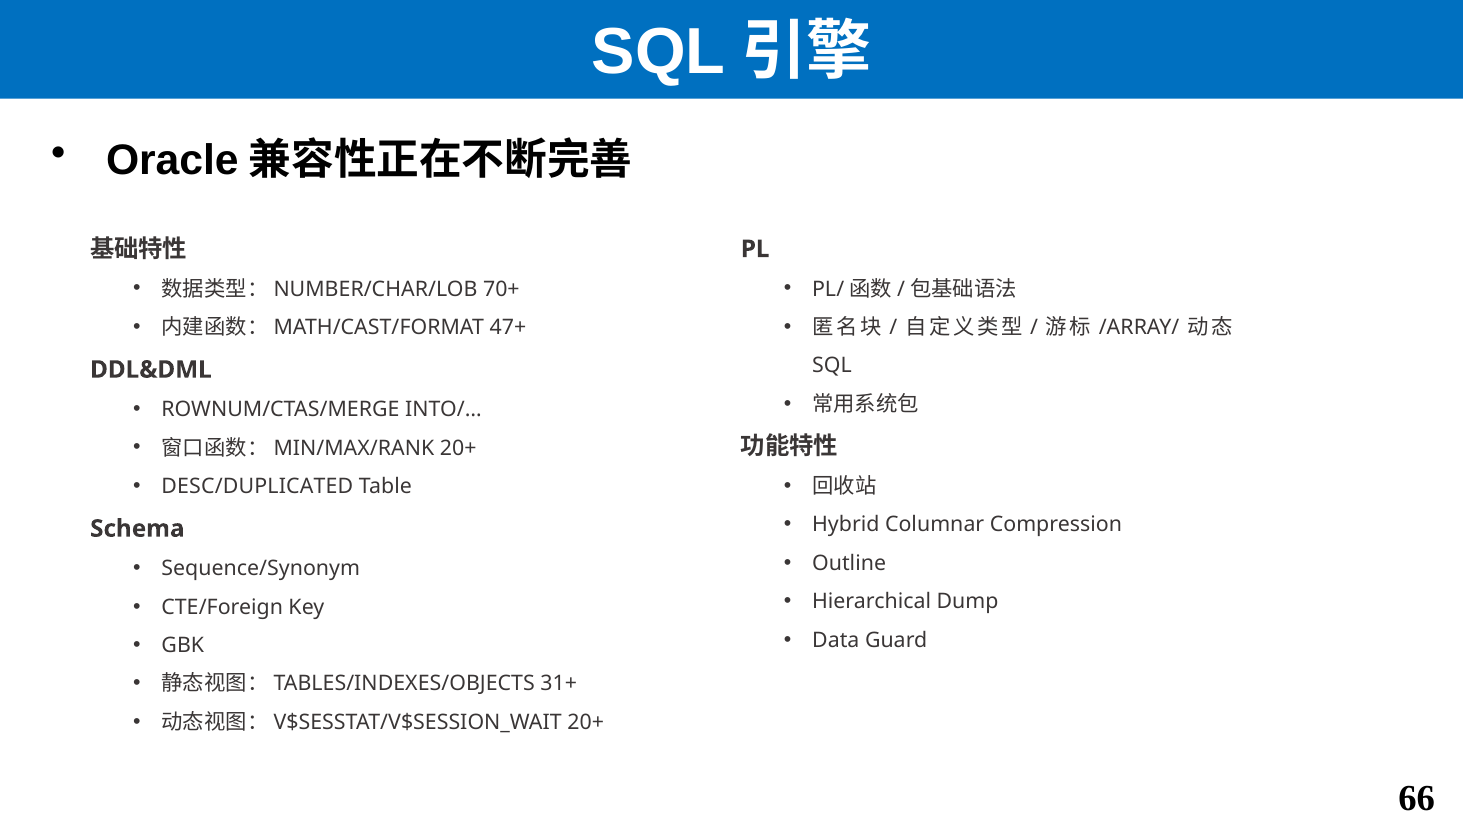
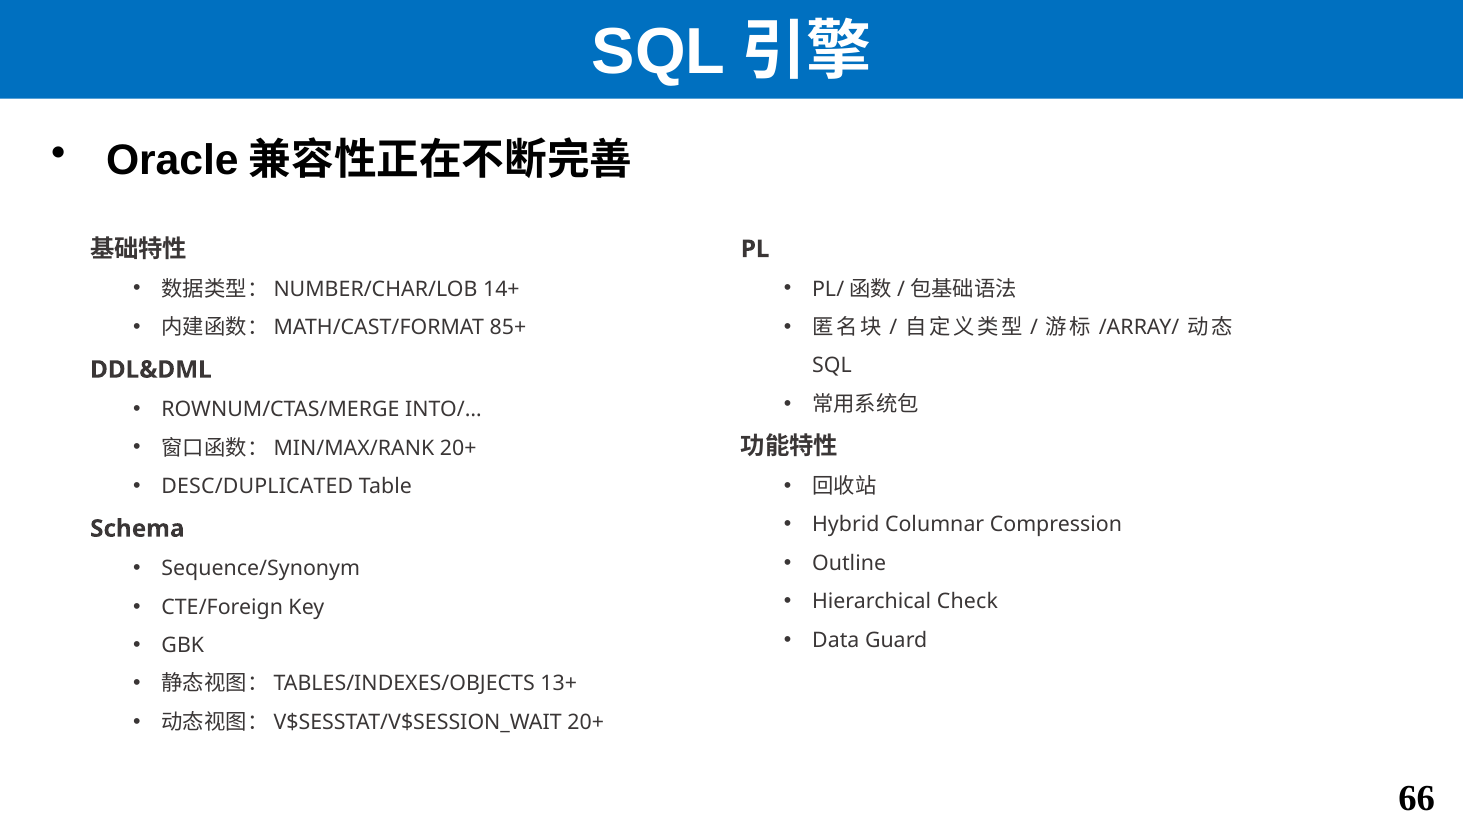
70+: 70+ -> 14+
47+: 47+ -> 85+
Dump: Dump -> Check
31+: 31+ -> 13+
